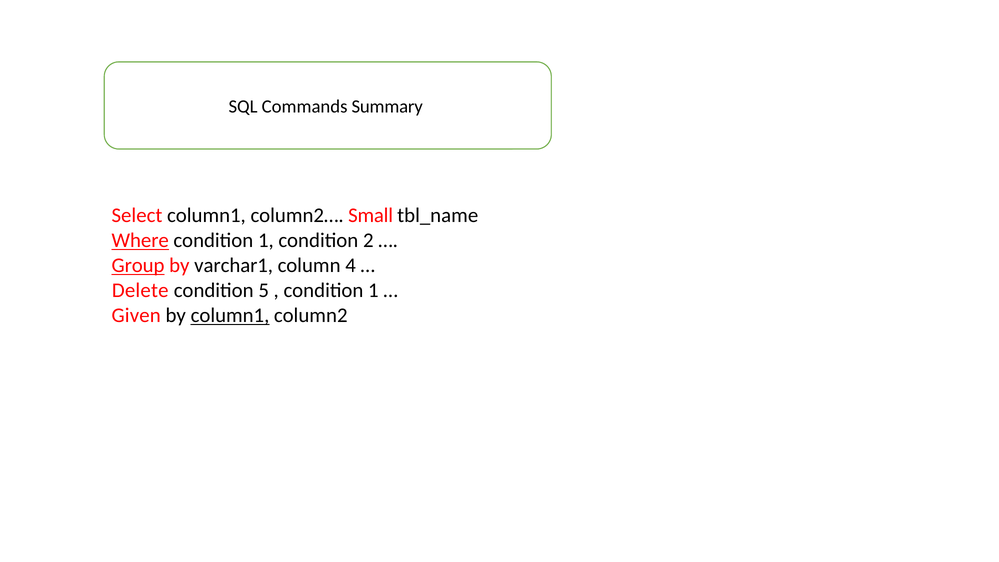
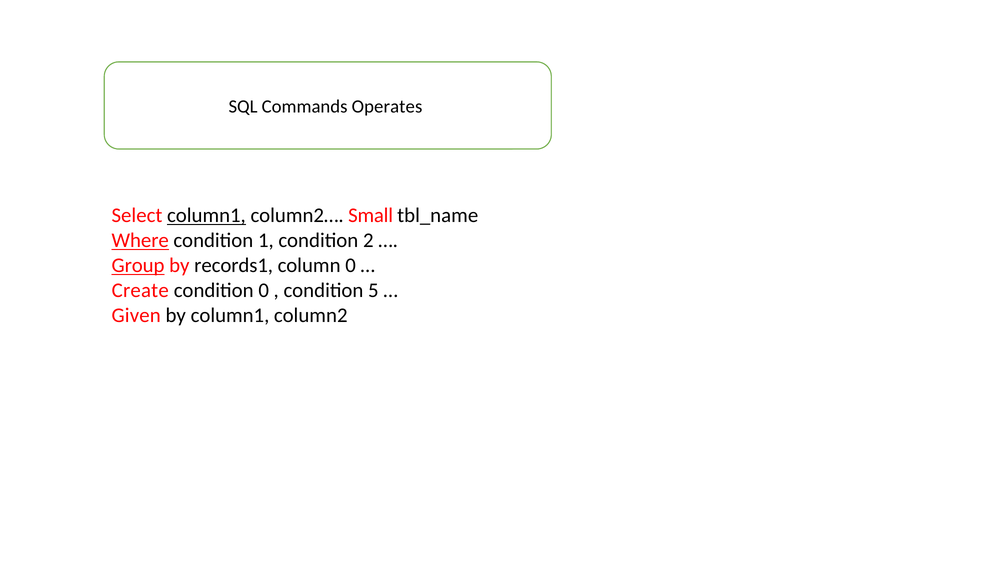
Summary: Summary -> Operates
column1 at (206, 216) underline: none -> present
varchar1: varchar1 -> records1
column 4: 4 -> 0
Delete: Delete -> Create
condition 5: 5 -> 0
1 at (373, 290): 1 -> 5
column1 at (230, 315) underline: present -> none
